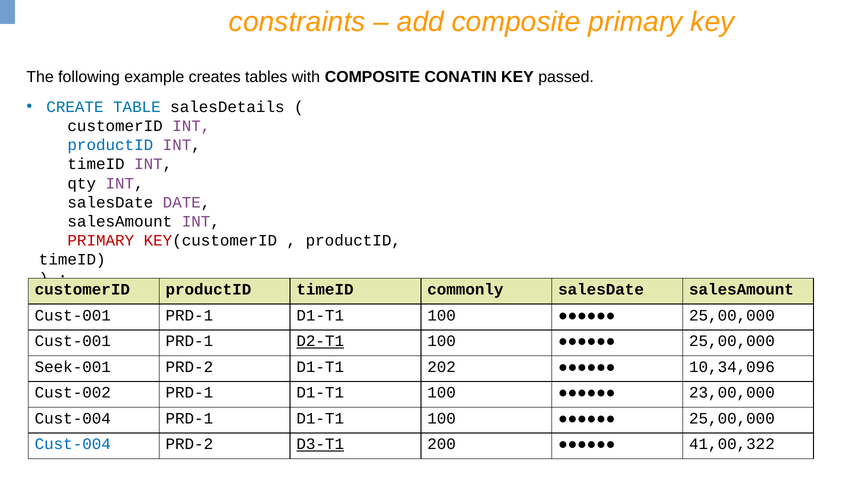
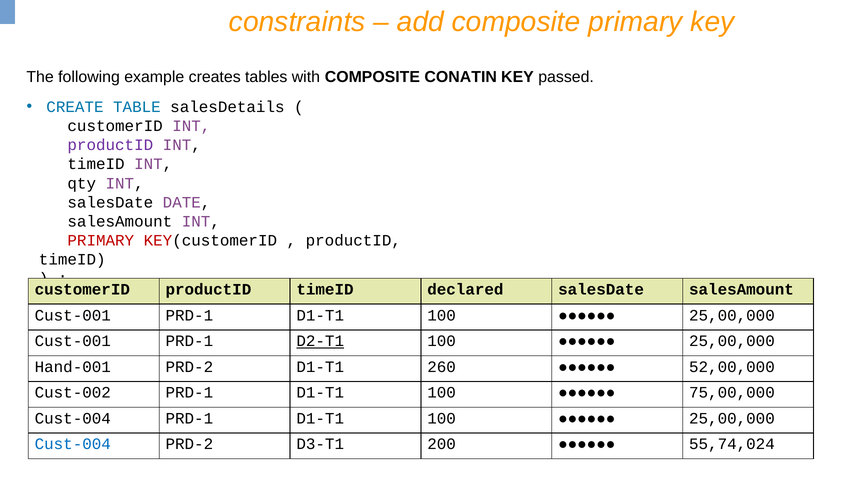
productID at (110, 145) colour: blue -> purple
commonly: commonly -> declared
Seek-001: Seek-001 -> Hand-001
202: 202 -> 260
10,34,096: 10,34,096 -> 52,00,000
23,00,000: 23,00,000 -> 75,00,000
D3-T1 underline: present -> none
41,00,322: 41,00,322 -> 55,74,024
